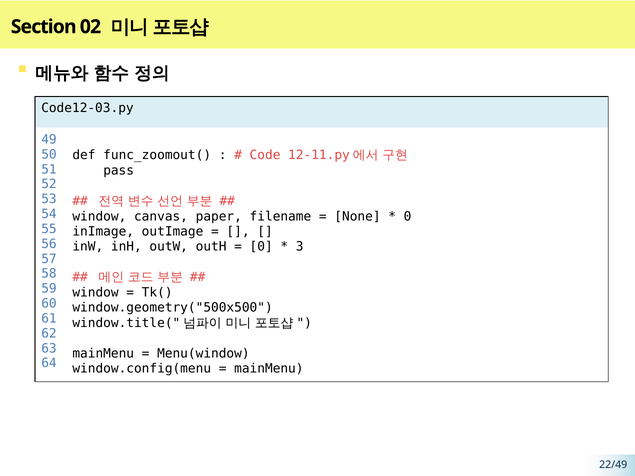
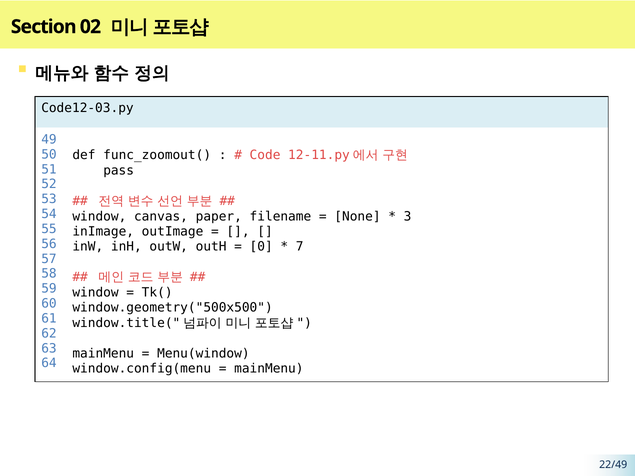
0 at (408, 217): 0 -> 3
3: 3 -> 7
